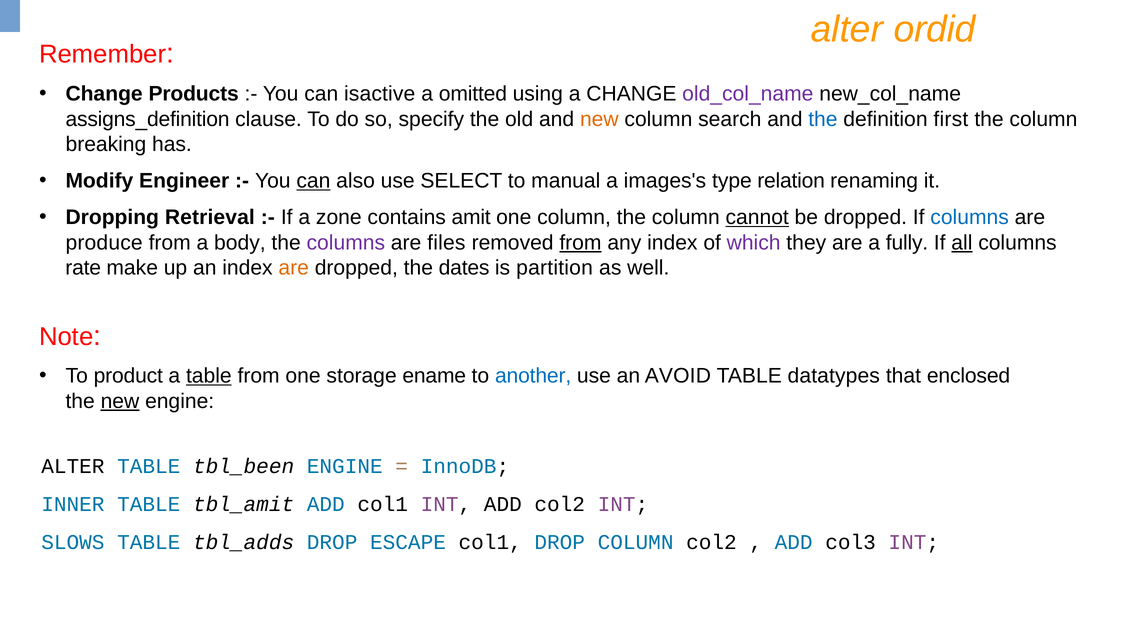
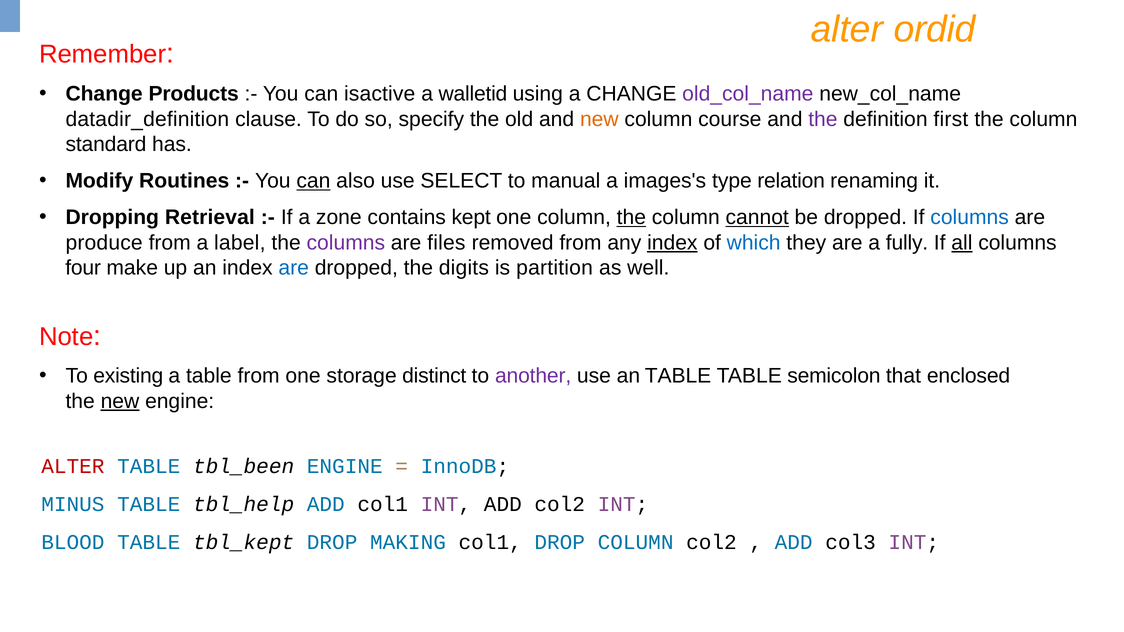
omitted: omitted -> walletid
assigns_definition: assigns_definition -> datadir_definition
search: search -> course
the at (823, 119) colour: blue -> purple
breaking: breaking -> standard
Engineer: Engineer -> Routines
amit: amit -> kept
the at (631, 217) underline: none -> present
body: body -> label
from at (580, 243) underline: present -> none
index at (672, 243) underline: none -> present
which colour: purple -> blue
rate: rate -> four
are at (294, 268) colour: orange -> blue
dates: dates -> digits
product: product -> existing
table at (209, 376) underline: present -> none
ename: ename -> distinct
another colour: blue -> purple
an AVOID: AVOID -> TABLE
datatypes: datatypes -> semicolon
ALTER at (73, 467) colour: black -> red
INNER: INNER -> MINUS
tbl_amit: tbl_amit -> tbl_help
SLOWS: SLOWS -> BLOOD
tbl_adds: tbl_adds -> tbl_kept
ESCAPE: ESCAPE -> MAKING
